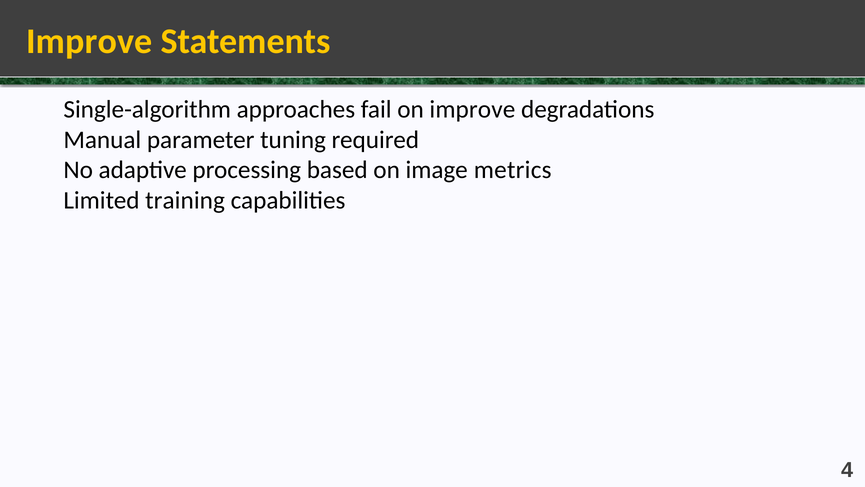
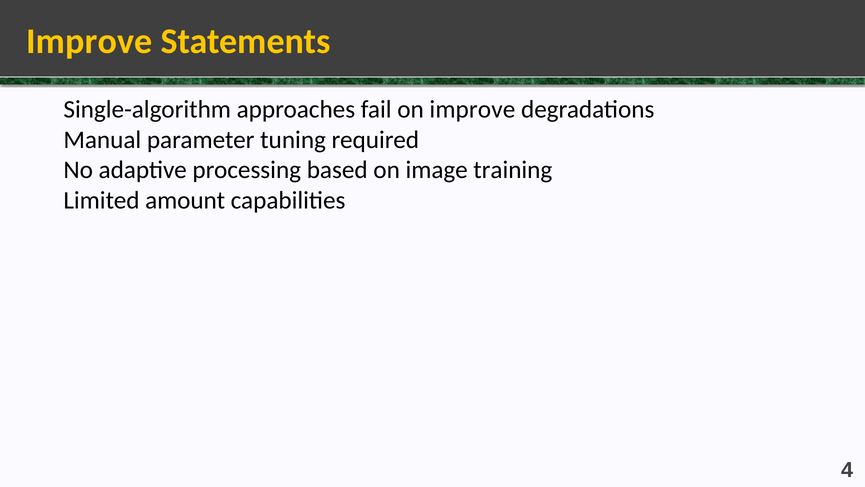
metrics: metrics -> training
training: training -> amount
